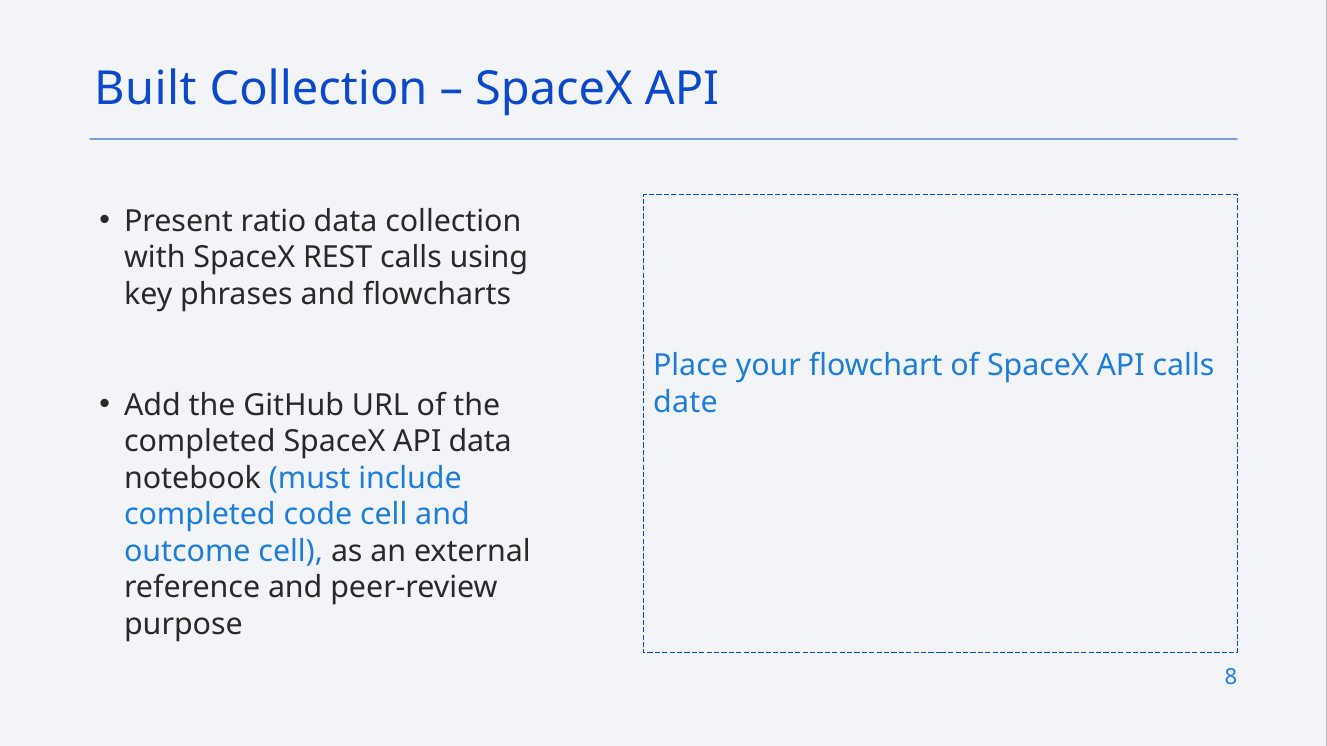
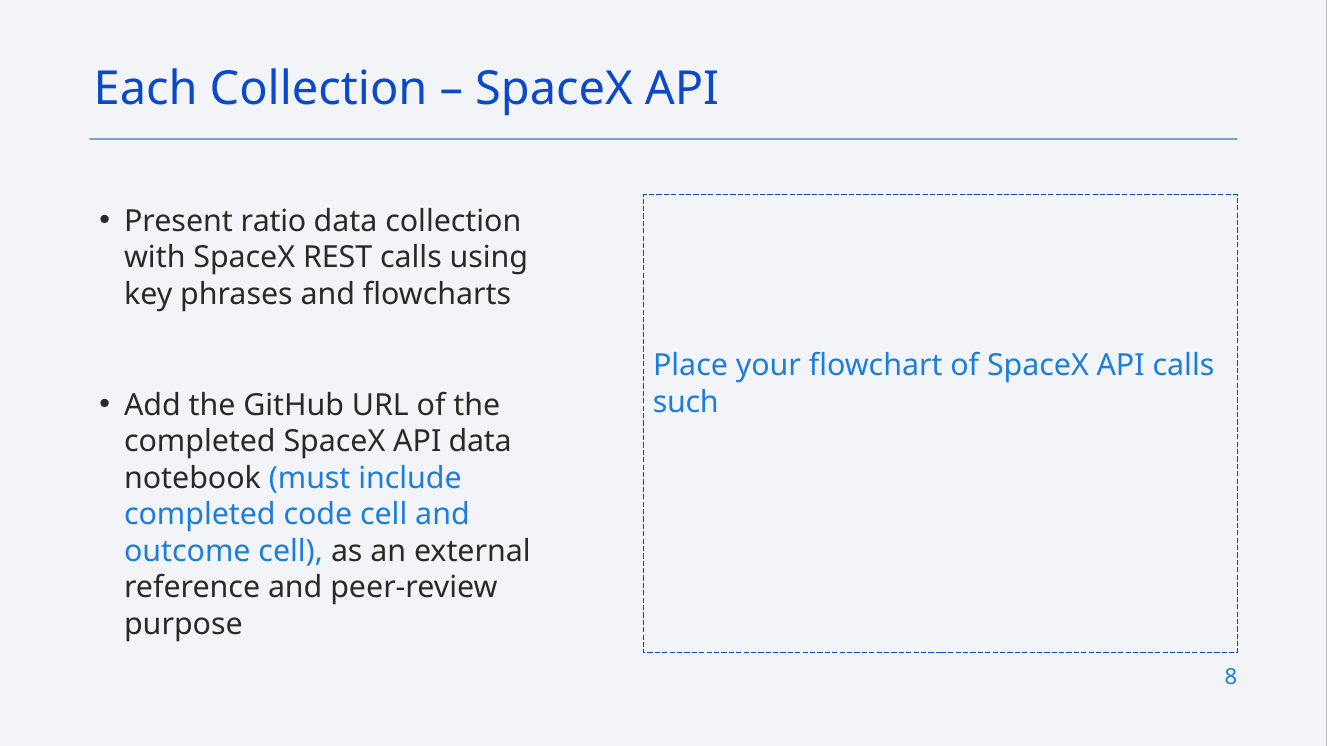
Built: Built -> Each
date: date -> such
